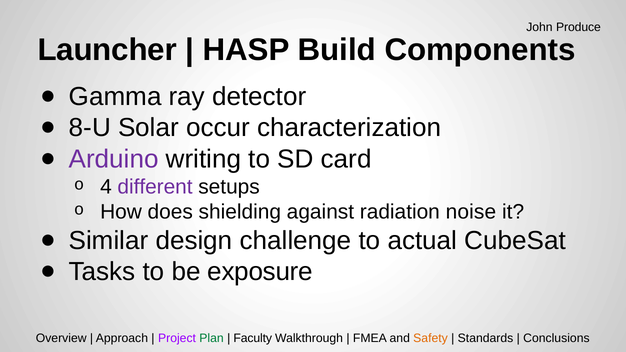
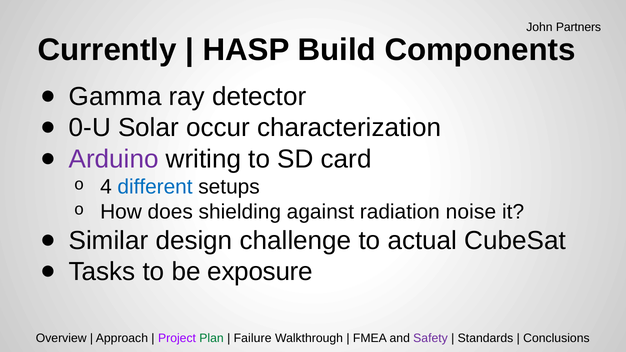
Produce: Produce -> Partners
Launcher: Launcher -> Currently
8-U: 8-U -> 0-U
different colour: purple -> blue
Faculty: Faculty -> Failure
Safety colour: orange -> purple
